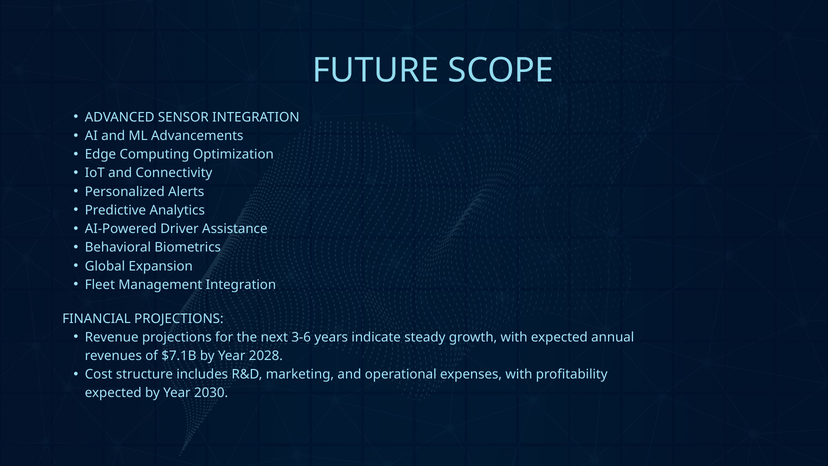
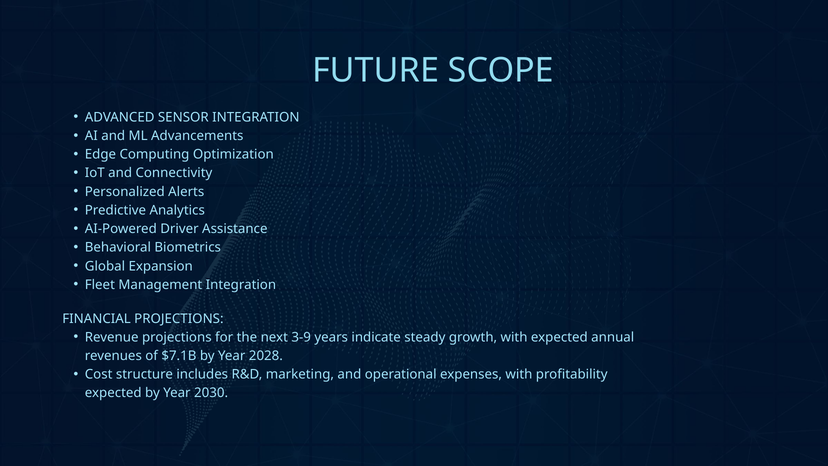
3-6: 3-6 -> 3-9
